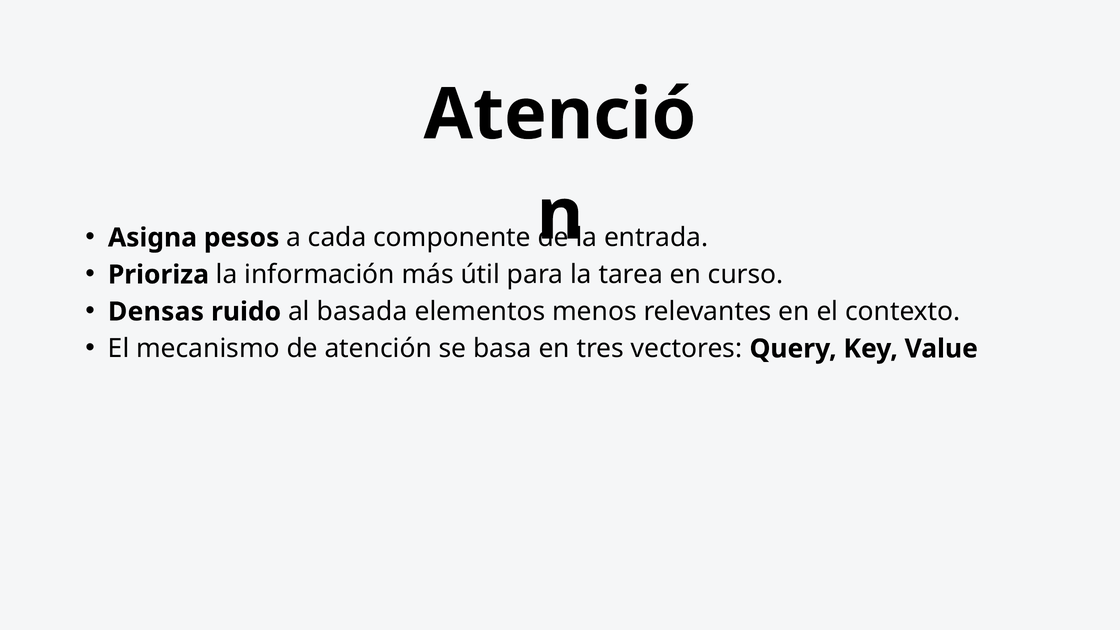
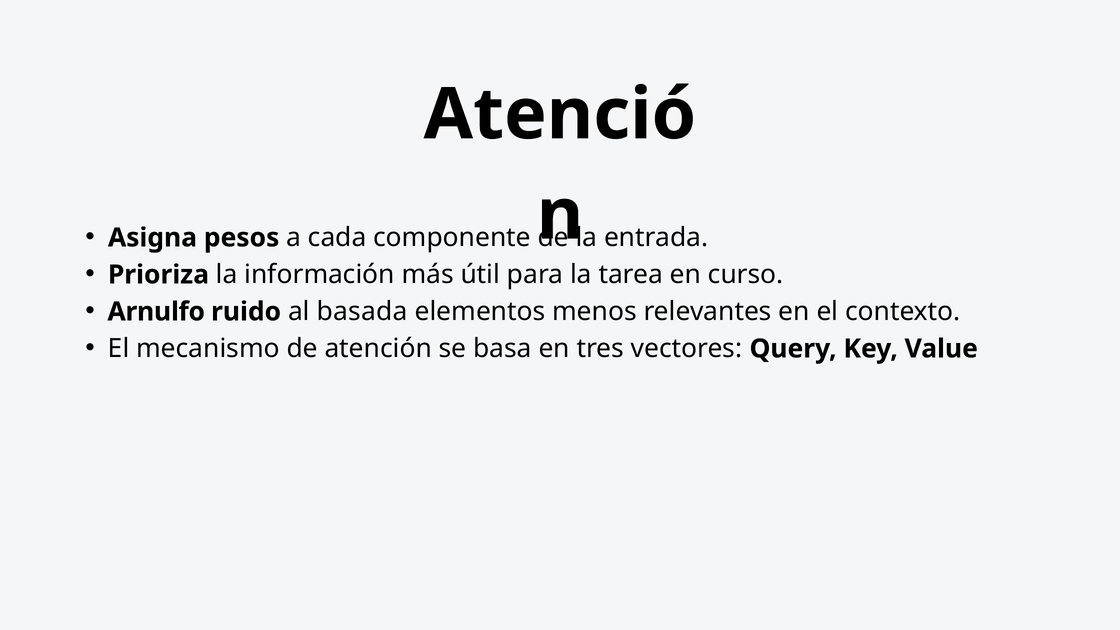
Densas: Densas -> Arnulfo
